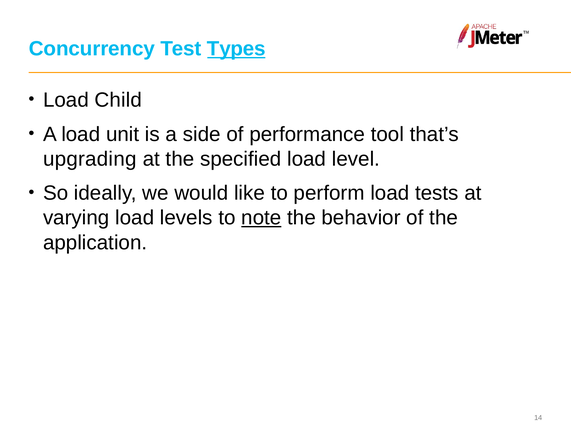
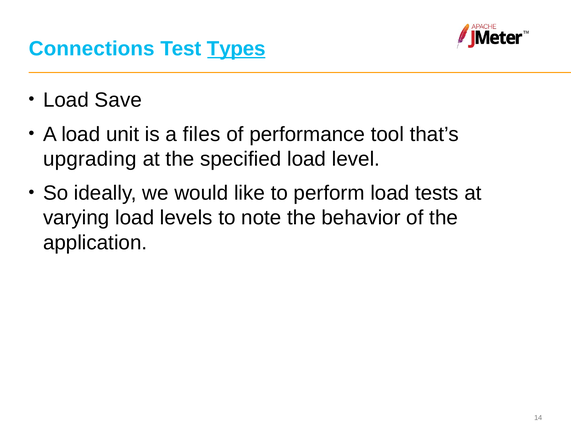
Concurrency: Concurrency -> Connections
Child: Child -> Save
side: side -> files
note underline: present -> none
